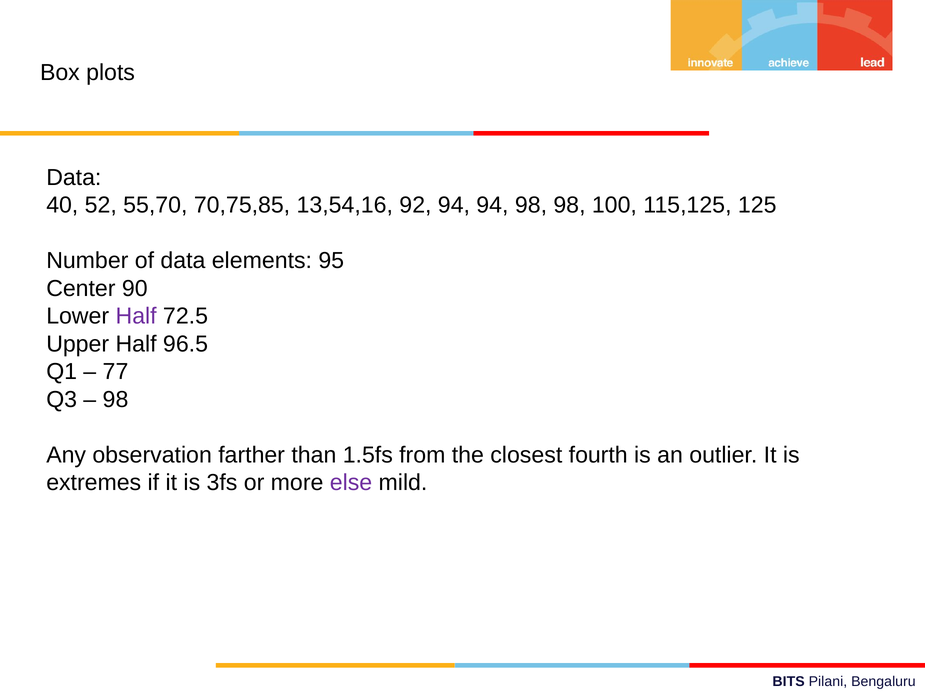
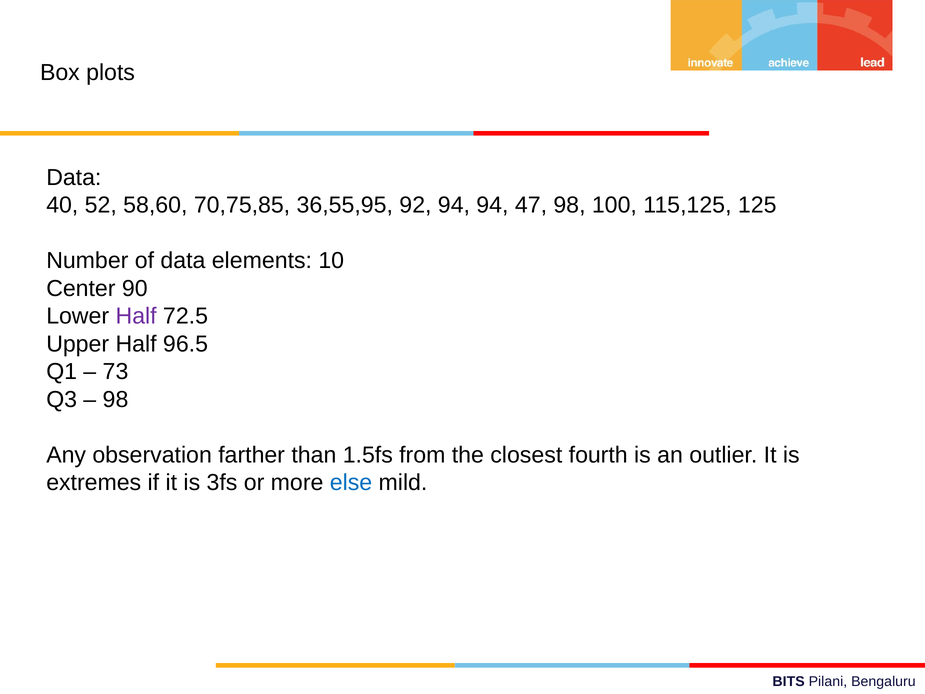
55,70: 55,70 -> 58,60
13,54,16: 13,54,16 -> 36,55,95
94 98: 98 -> 47
95: 95 -> 10
77: 77 -> 73
else colour: purple -> blue
